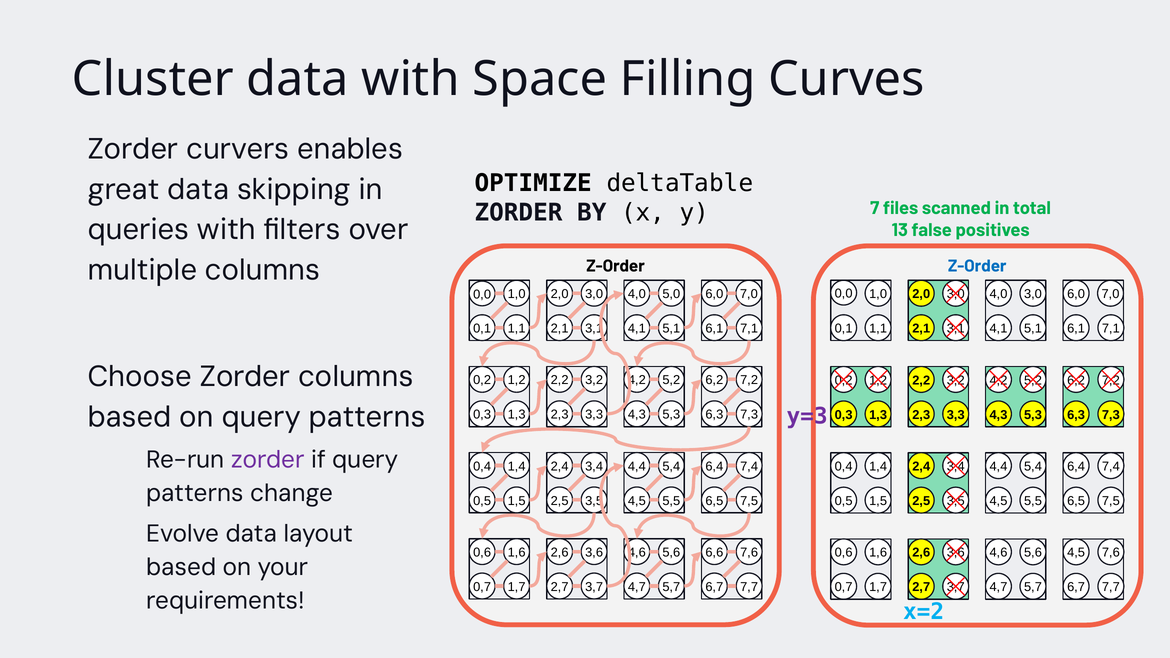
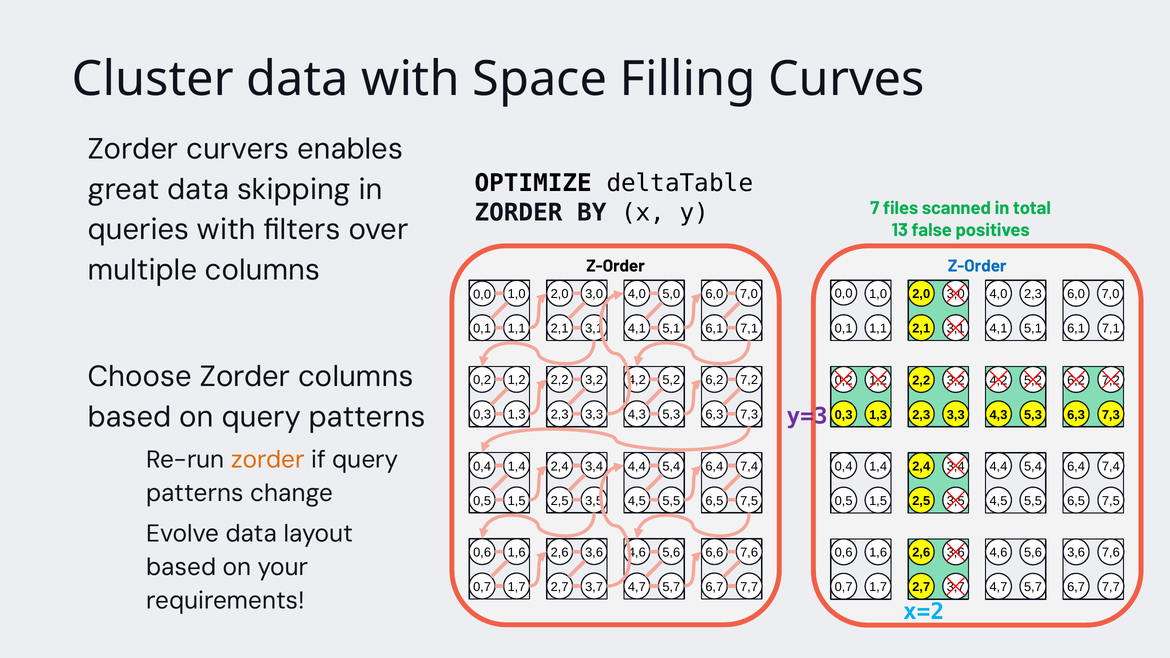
4,0 3,0: 3,0 -> 2,3
zorder at (268, 460) colour: purple -> orange
5,6 4,5: 4,5 -> 3,6
